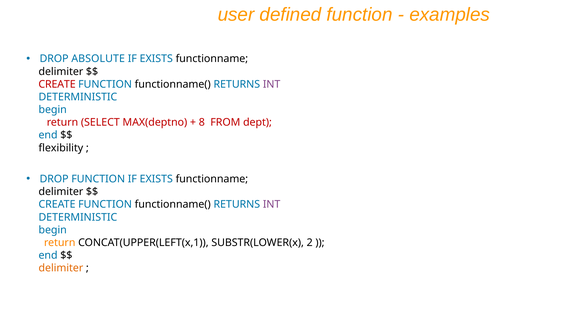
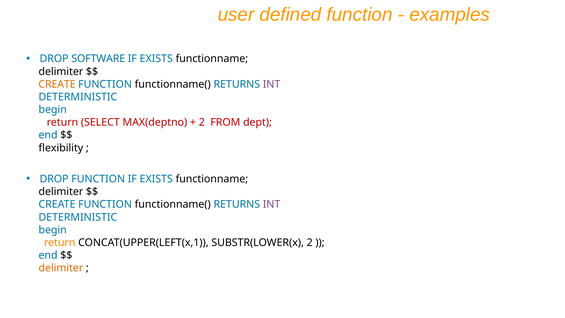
ABSOLUTE: ABSOLUTE -> SOFTWARE
CREATE at (57, 84) colour: red -> orange
8 at (202, 122): 8 -> 2
